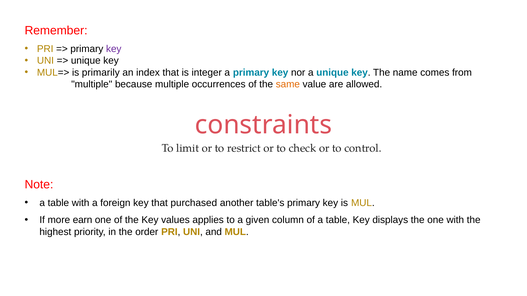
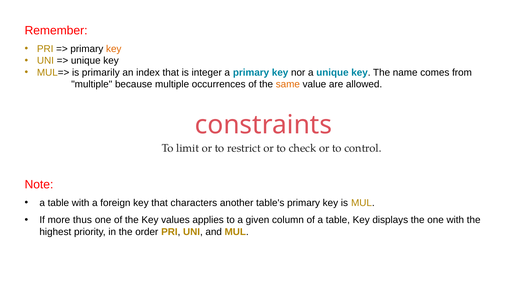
key at (114, 49) colour: purple -> orange
purchased: purchased -> characters
earn: earn -> thus
